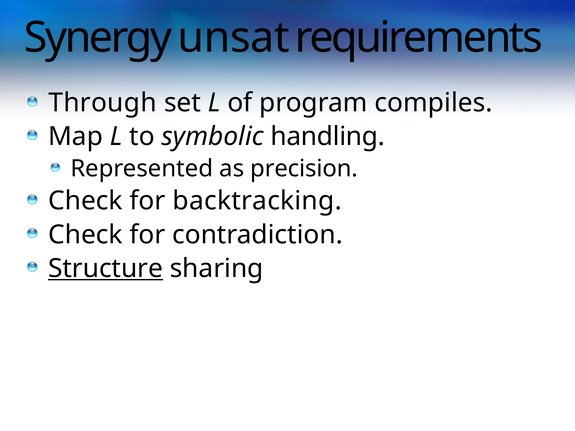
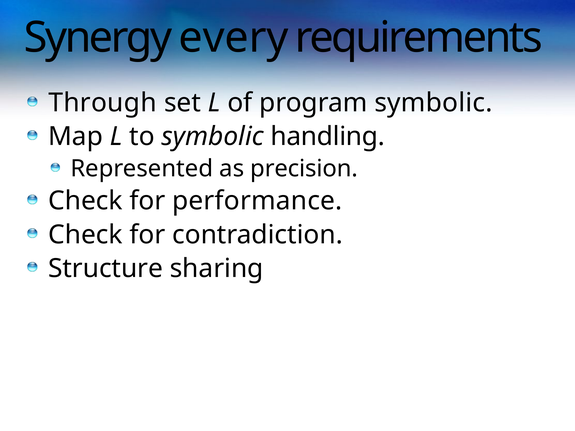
unsat: unsat -> every
program compiles: compiles -> symbolic
backtracking: backtracking -> performance
Structure underline: present -> none
